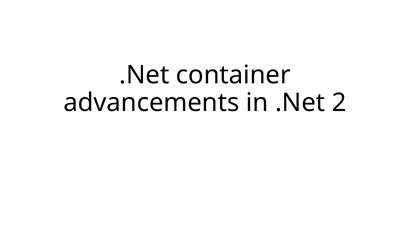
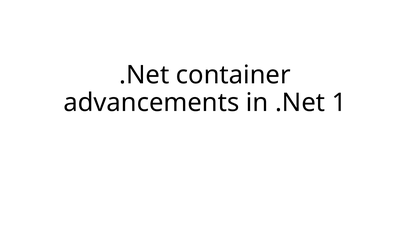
2: 2 -> 1
